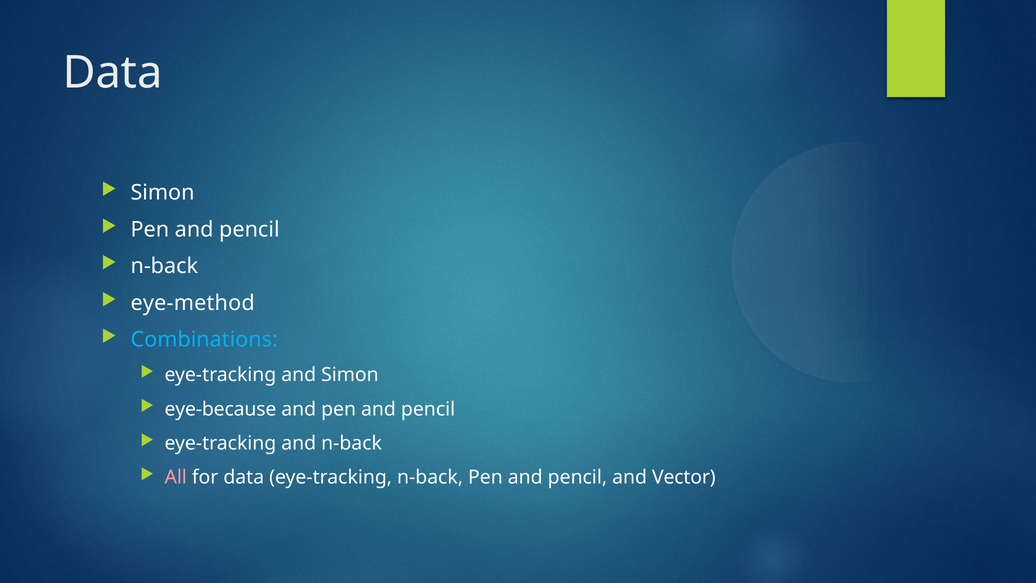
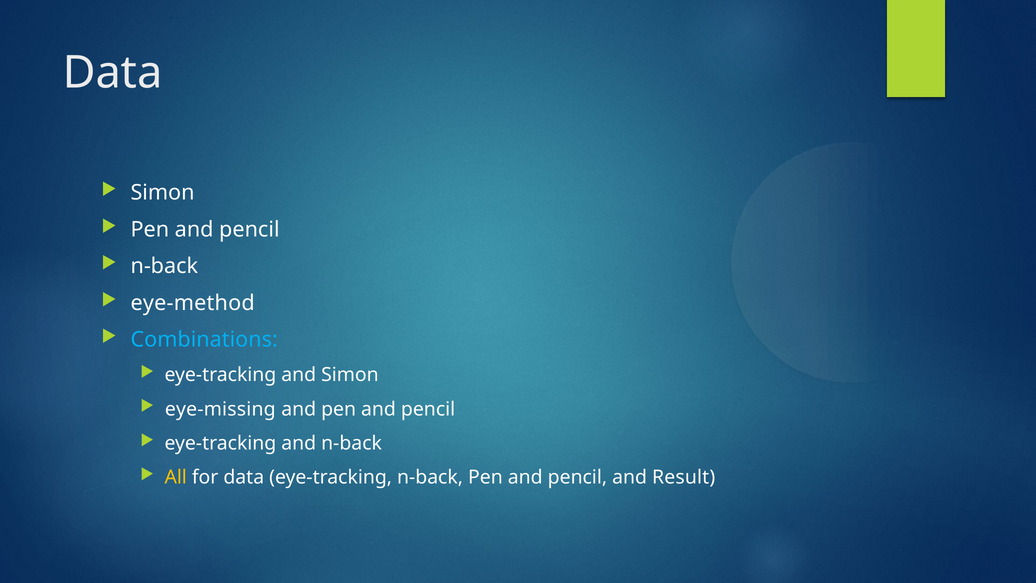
eye-because: eye-because -> eye-missing
All colour: pink -> yellow
Vector: Vector -> Result
